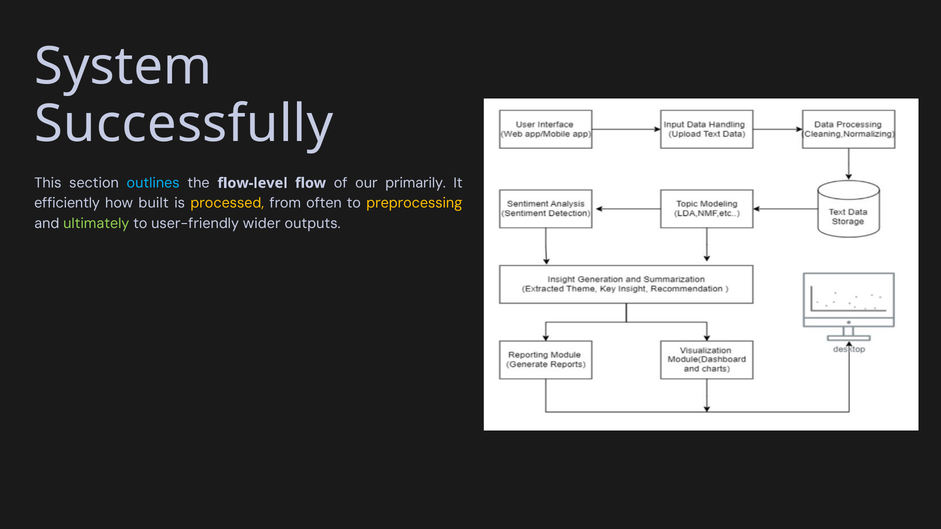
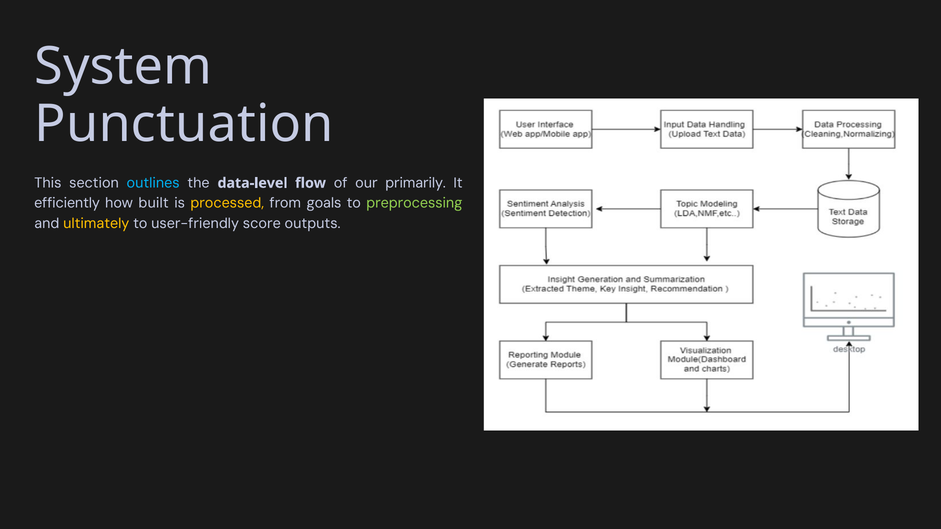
Successfully: Successfully -> Punctuation
flow-level: flow-level -> data-level
often: often -> goals
preprocessing colour: yellow -> light green
ultimately colour: light green -> yellow
wider: wider -> score
